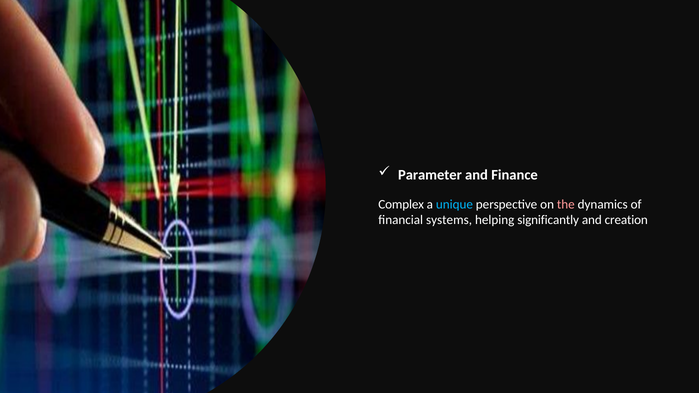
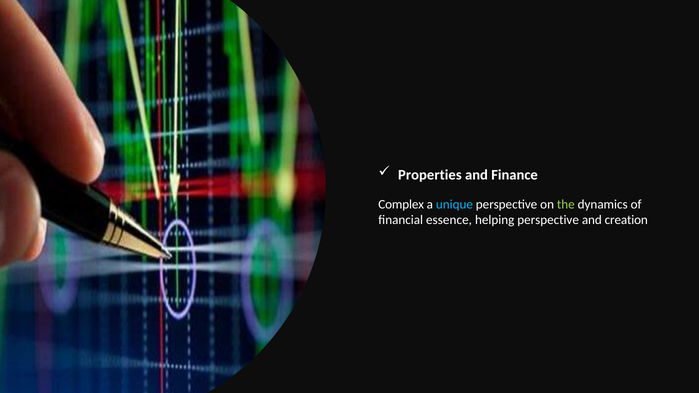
Parameter: Parameter -> Properties
the colour: pink -> light green
systems: systems -> essence
helping significantly: significantly -> perspective
